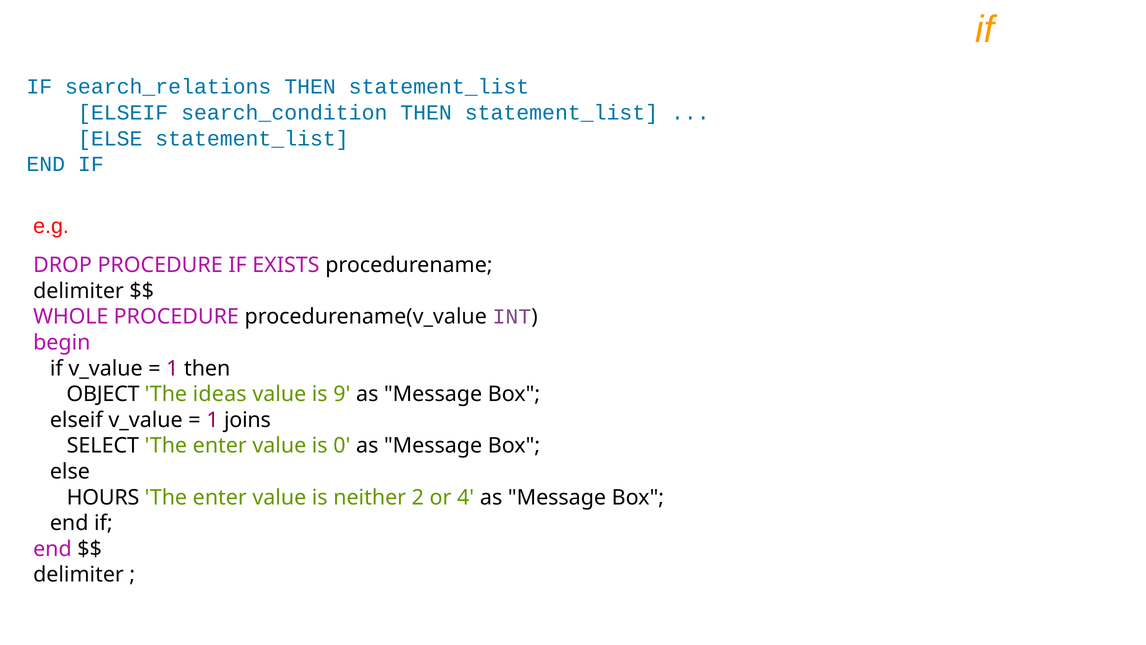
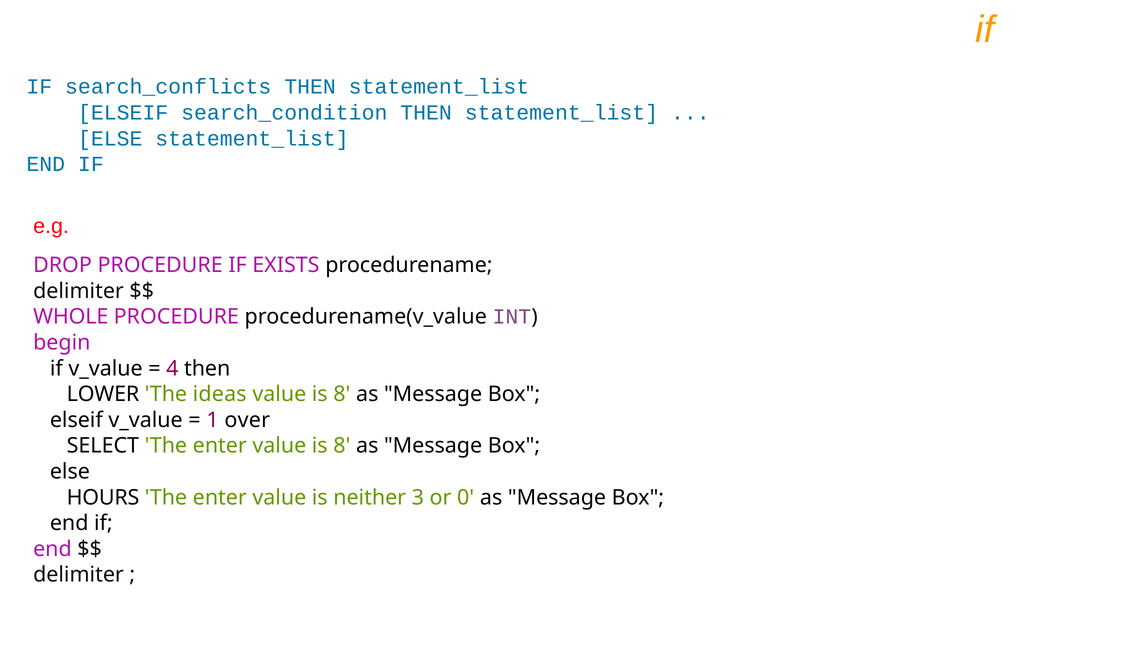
search_relations: search_relations -> search_conflicts
1 at (172, 368): 1 -> 4
OBJECT: OBJECT -> LOWER
9 at (342, 394): 9 -> 8
joins: joins -> over
enter value is 0: 0 -> 8
2: 2 -> 3
4: 4 -> 0
